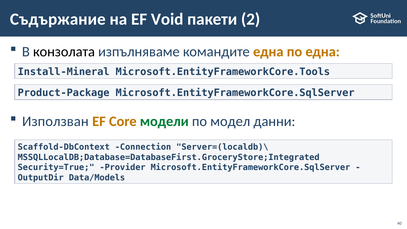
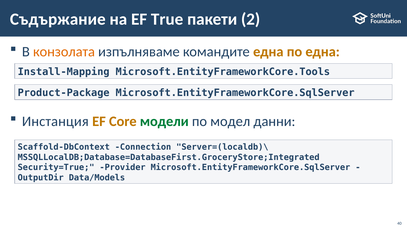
Void: Void -> True
конзолата colour: black -> orange
Install-Mineral: Install-Mineral -> Install-Mapping
Използван: Използван -> Инстанция
